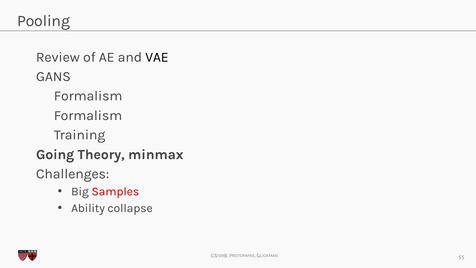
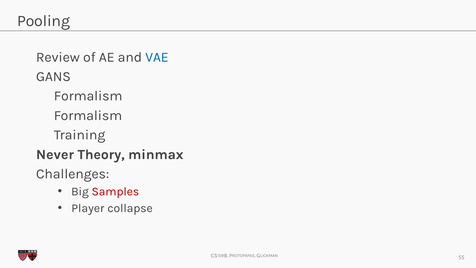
VAE colour: black -> blue
Going: Going -> Never
Ability: Ability -> Player
